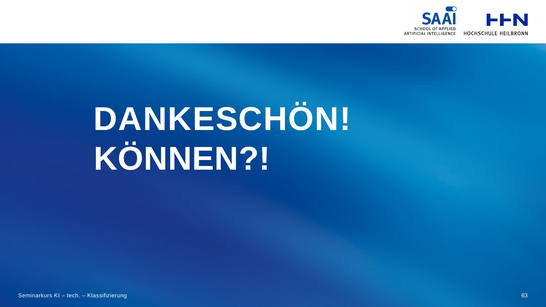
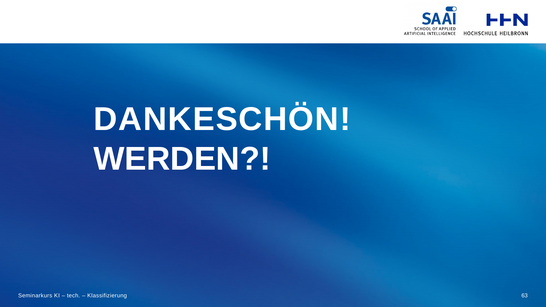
KÖNNEN: KÖNNEN -> WERDEN
